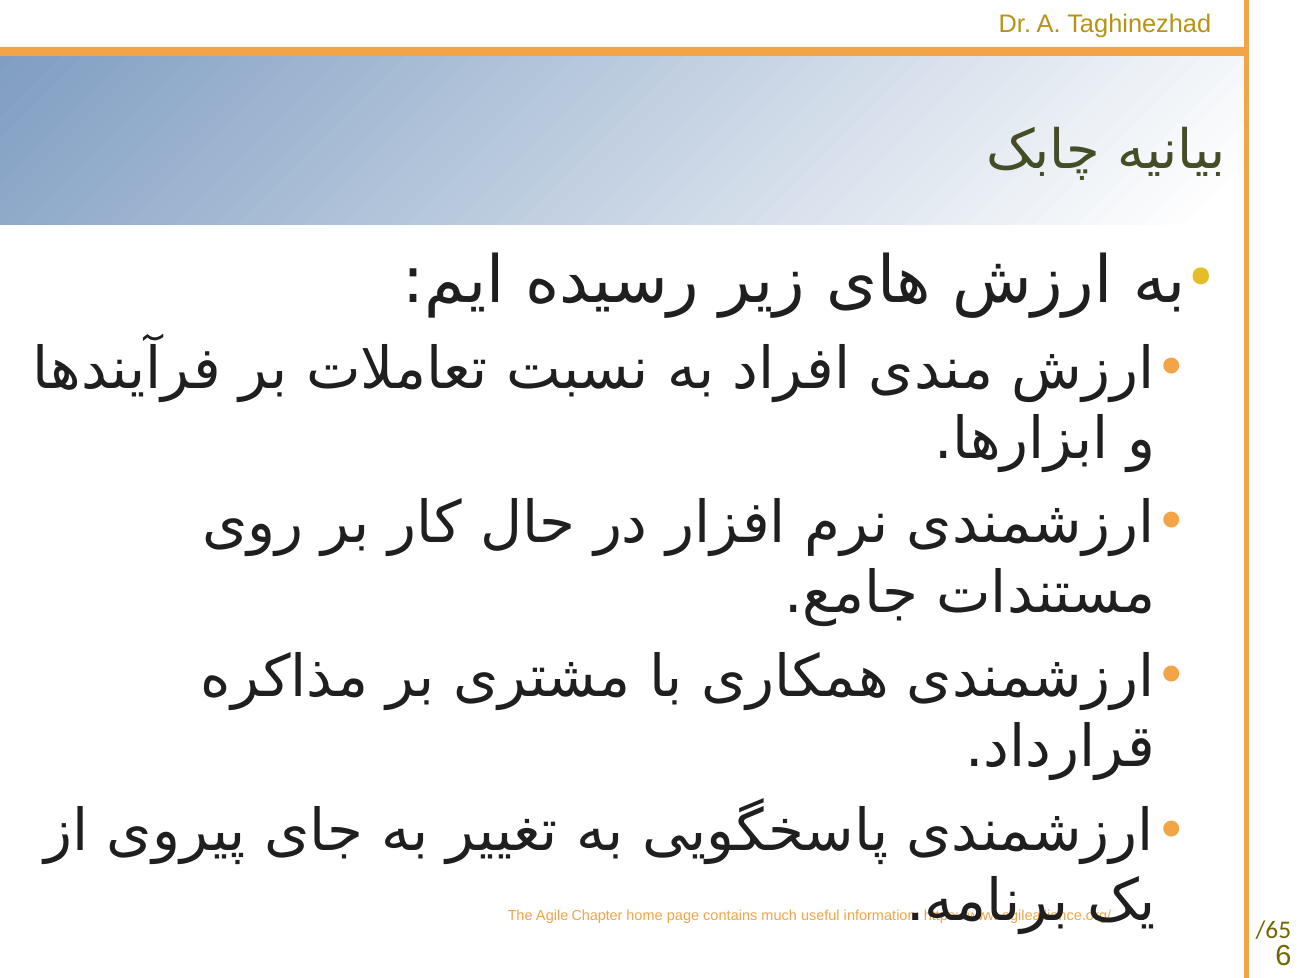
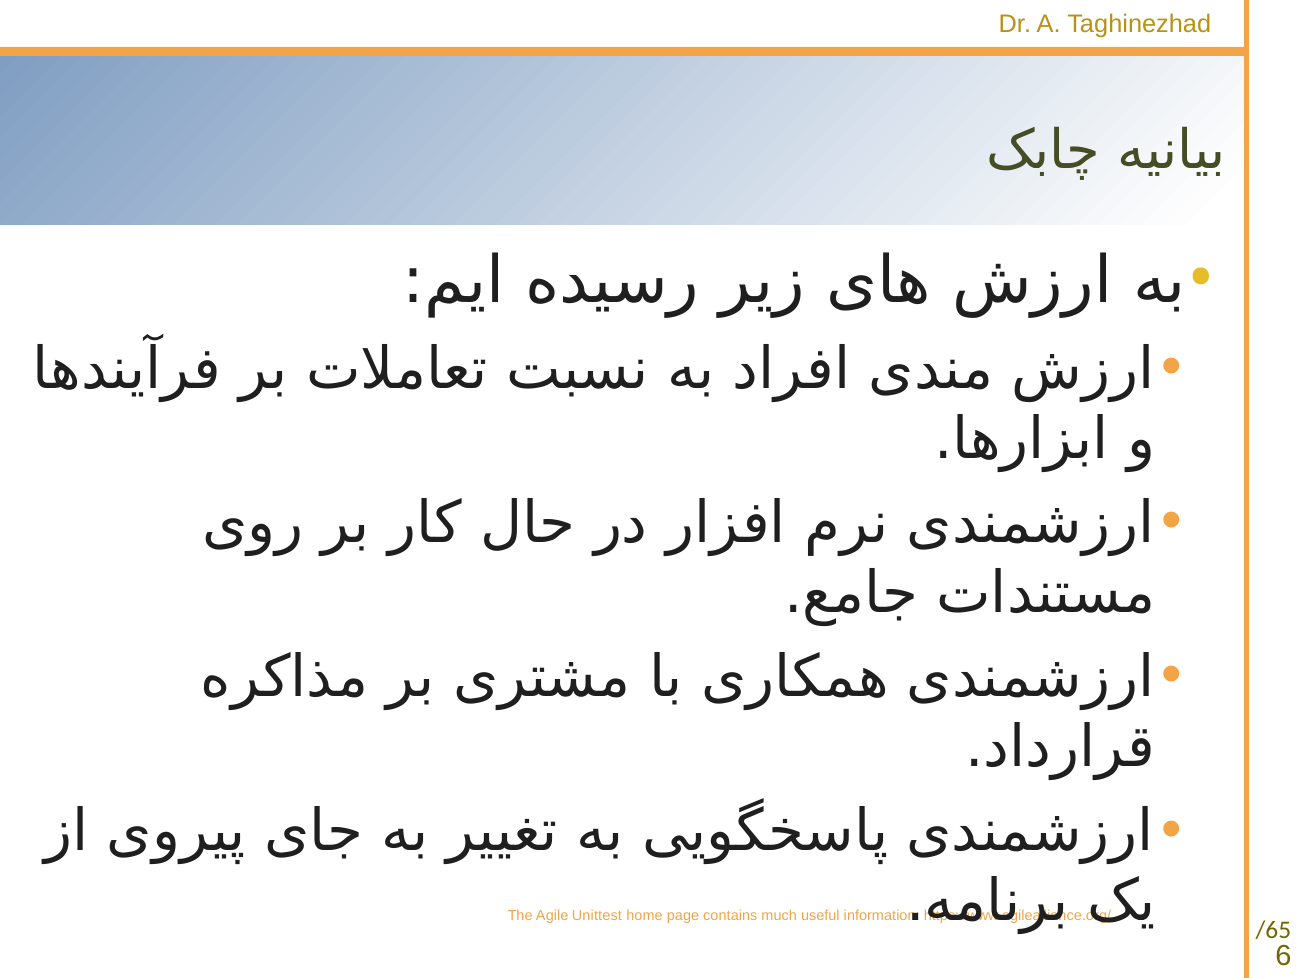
Chapter: Chapter -> Unittest
